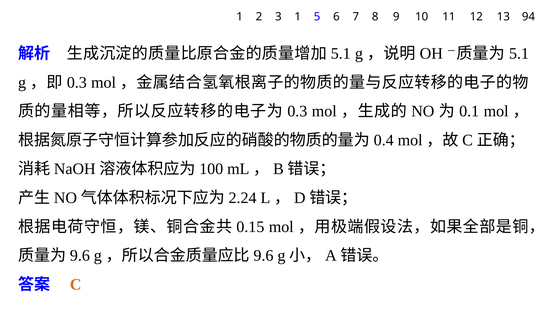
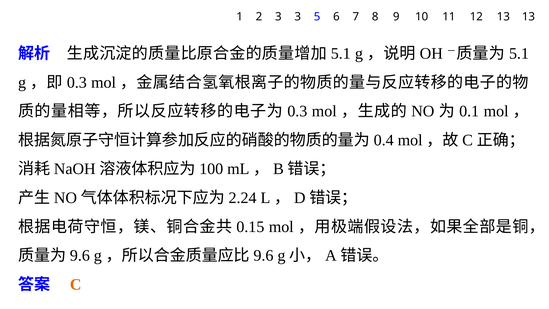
3 1: 1 -> 3
13 94: 94 -> 13
